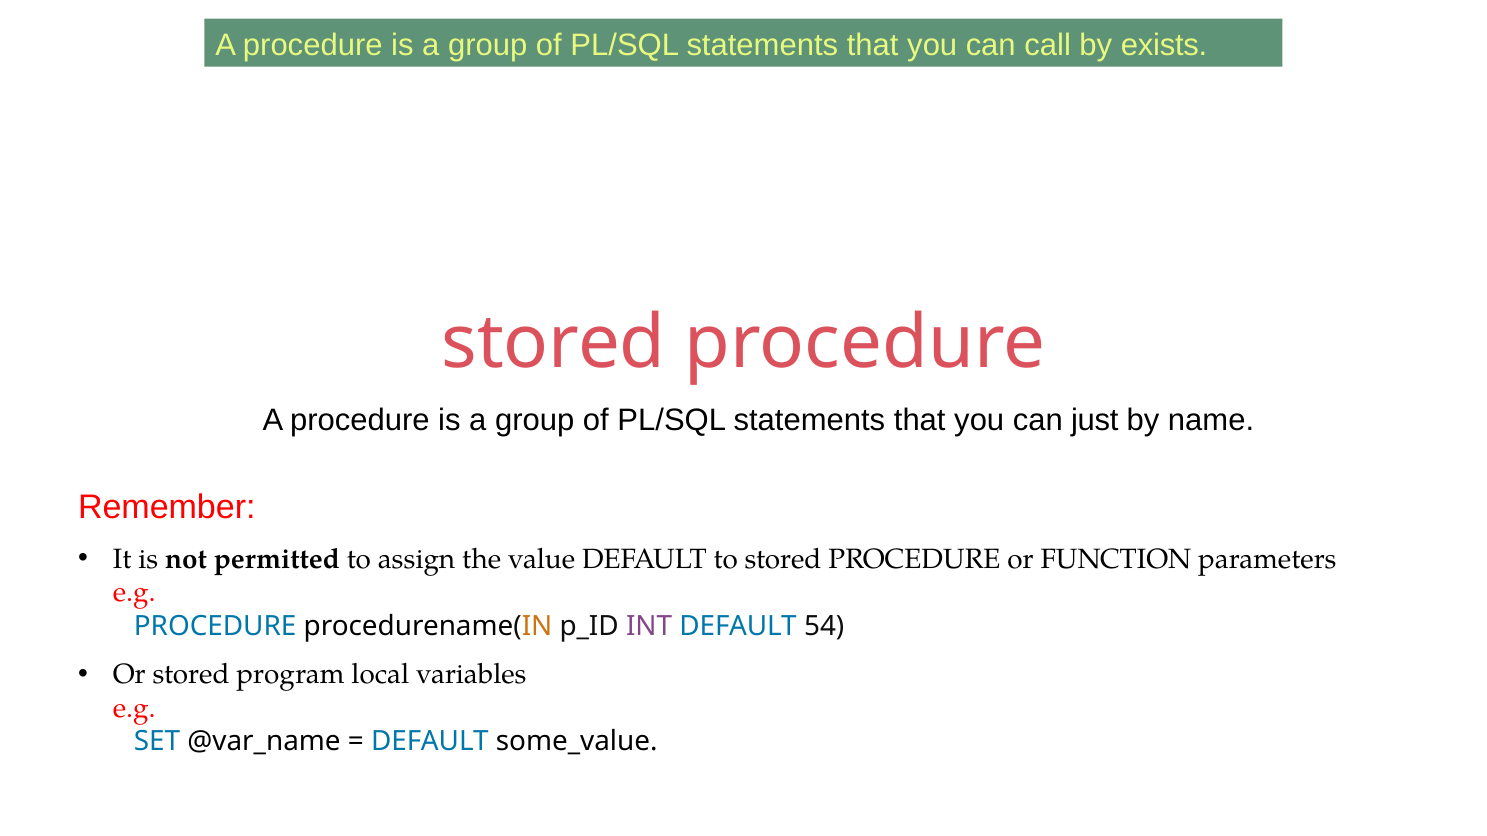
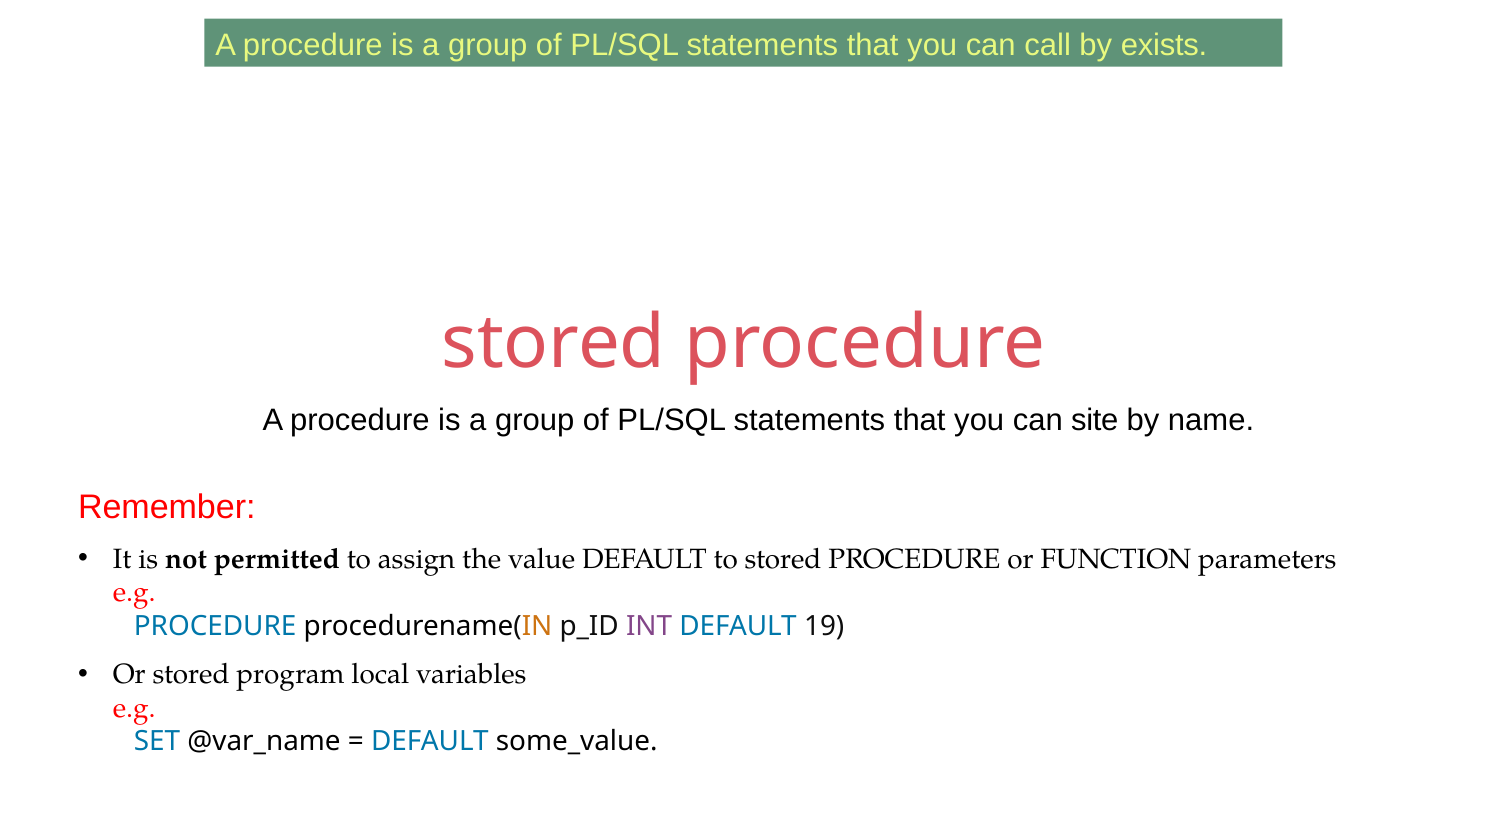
just: just -> site
54: 54 -> 19
